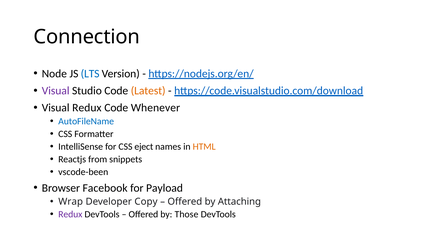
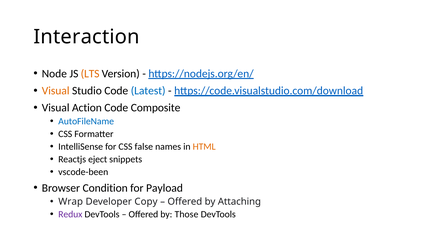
Connection: Connection -> Interaction
LTS colour: blue -> orange
Visual at (56, 91) colour: purple -> orange
Latest colour: orange -> blue
Visual Redux: Redux -> Action
Whenever: Whenever -> Composite
eject: eject -> false
from: from -> eject
Facebook: Facebook -> Condition
